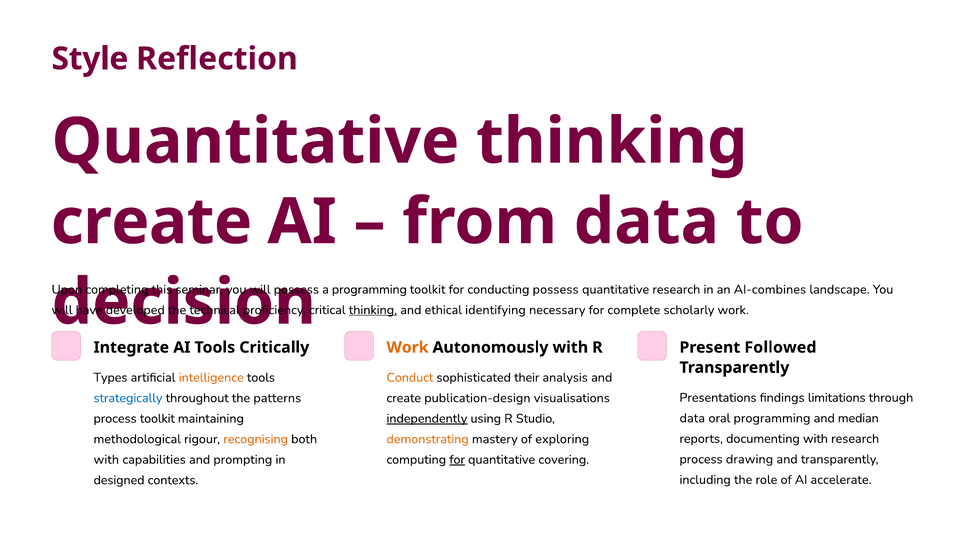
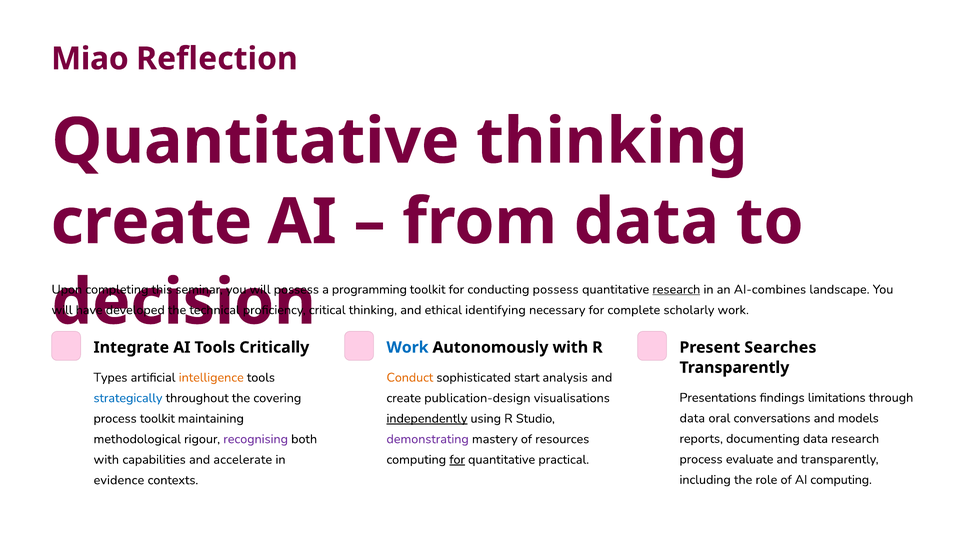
Style: Style -> Miao
research at (676, 290) underline: none -> present
thinking at (373, 310) underline: present -> none
Work at (407, 348) colour: orange -> blue
Followed: Followed -> Searches
their: their -> start
patterns: patterns -> covering
oral programming: programming -> conversations
median: median -> models
documenting with: with -> data
recognising colour: orange -> purple
demonstrating colour: orange -> purple
exploring: exploring -> resources
drawing: drawing -> evaluate
prompting: prompting -> accelerate
covering: covering -> practical
AI accelerate: accelerate -> computing
designed: designed -> evidence
